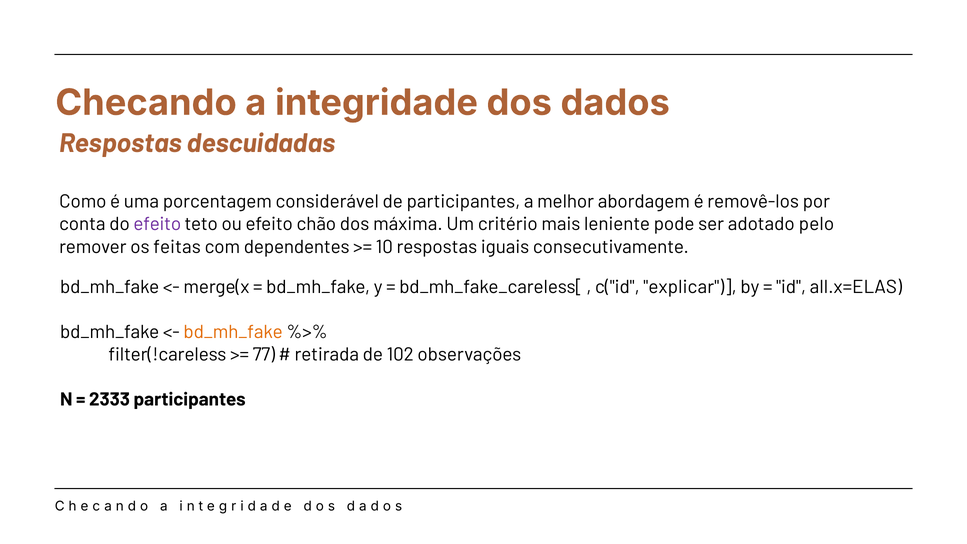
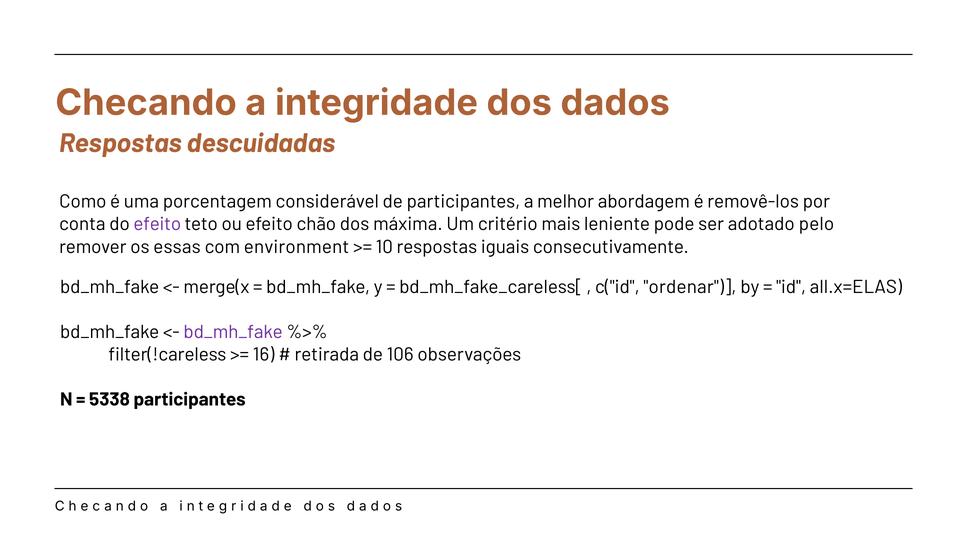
feitas: feitas -> essas
dependentes: dependentes -> environment
explicar: explicar -> ordenar
bd_mh_fake at (233, 332) colour: orange -> purple
77: 77 -> 16
102: 102 -> 106
2333: 2333 -> 5338
